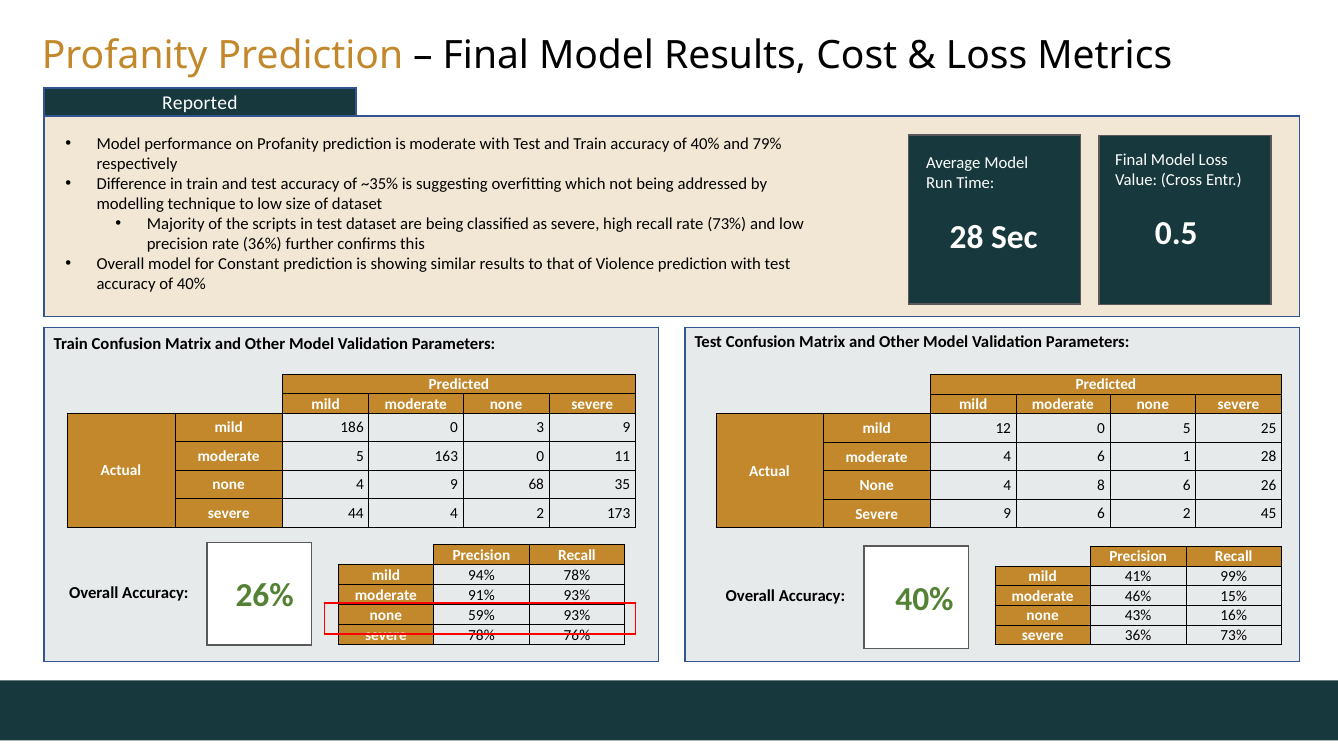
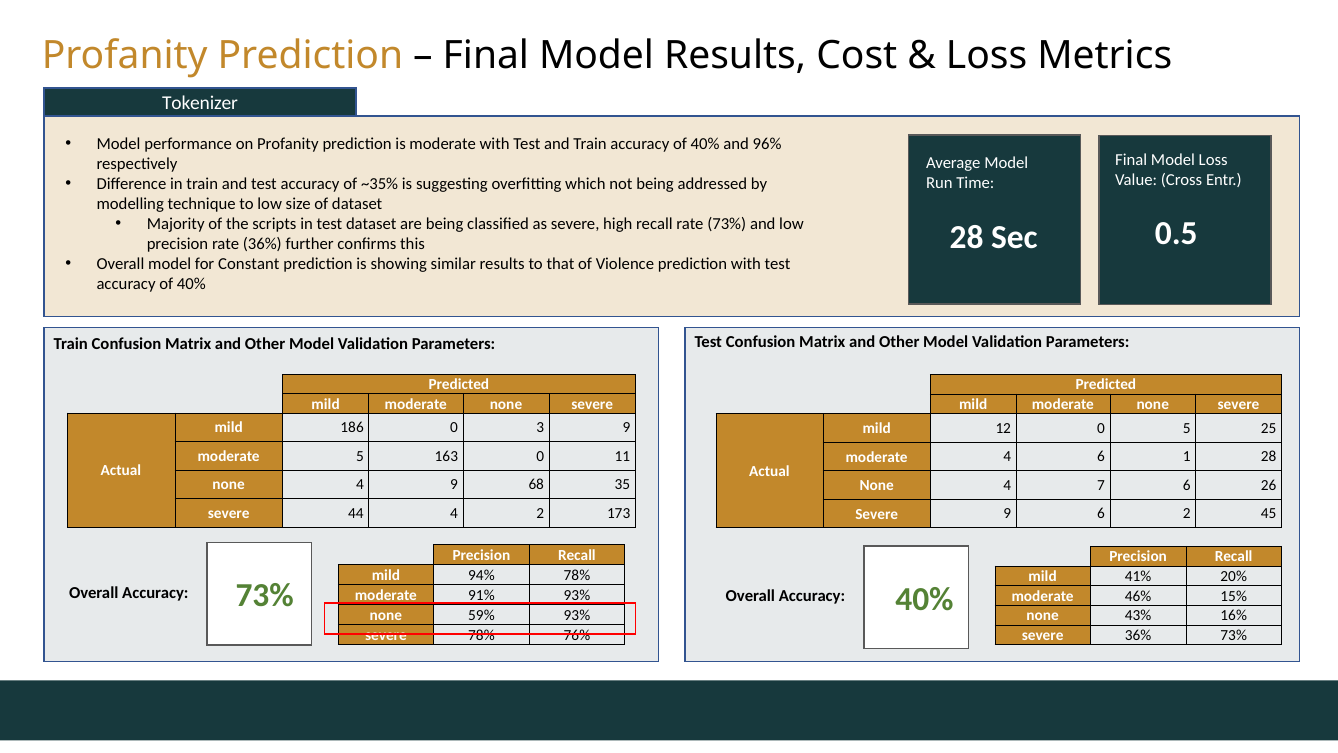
Reported: Reported -> Tokenizer
79%: 79% -> 96%
8: 8 -> 7
99%: 99% -> 20%
26% at (265, 595): 26% -> 73%
